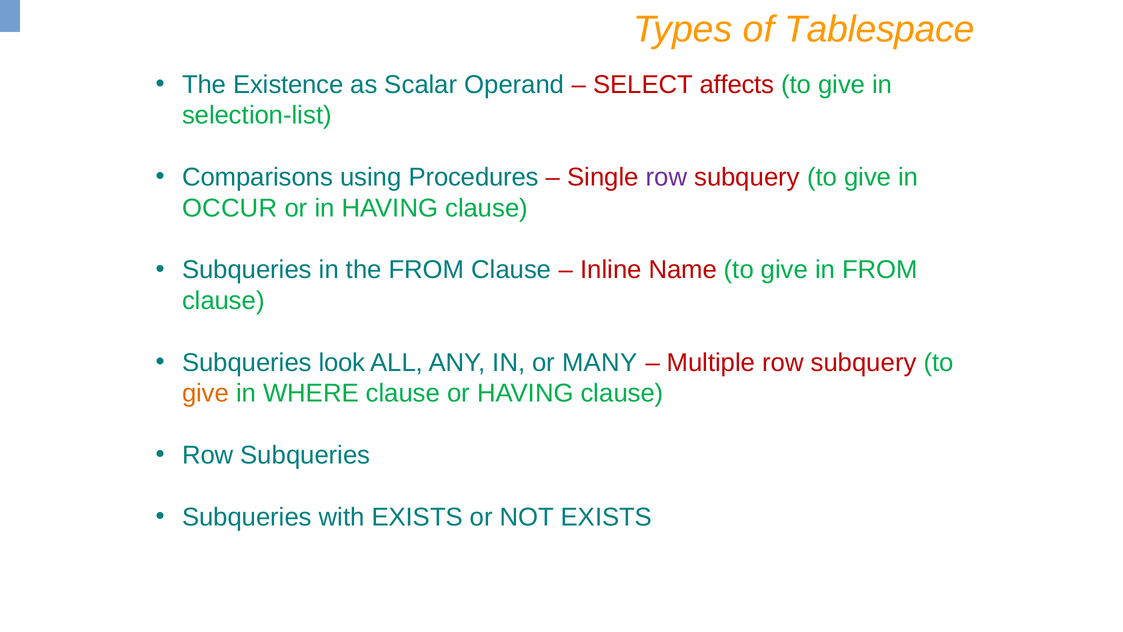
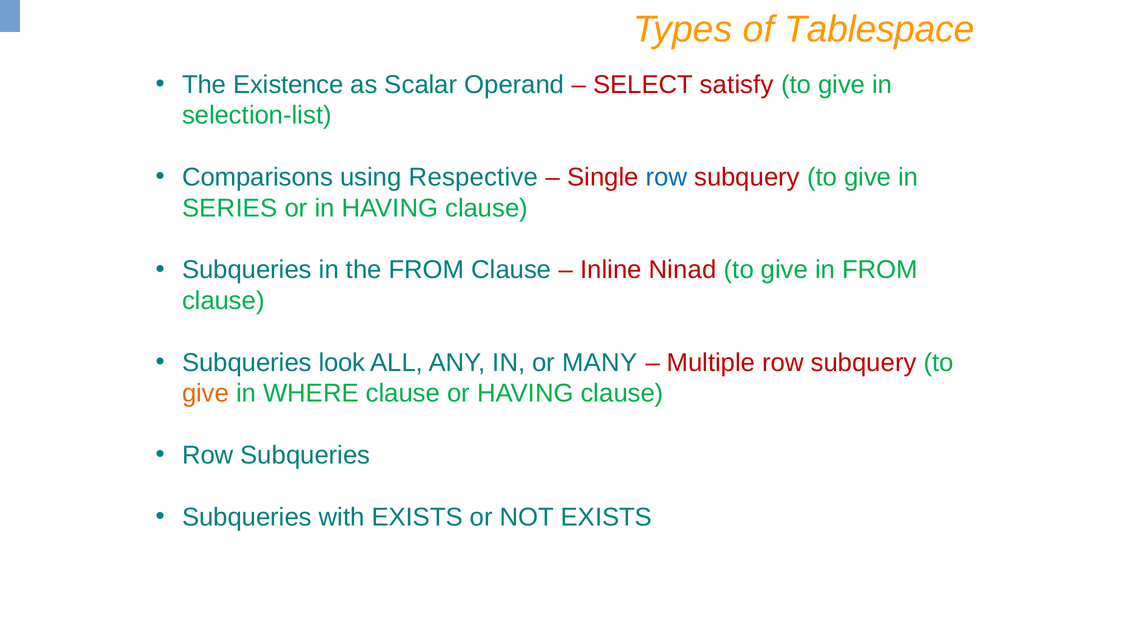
affects: affects -> satisfy
Procedures: Procedures -> Respective
row at (666, 177) colour: purple -> blue
OCCUR: OCCUR -> SERIES
Name: Name -> Ninad
